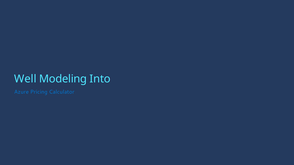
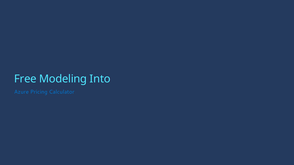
Well: Well -> Free
